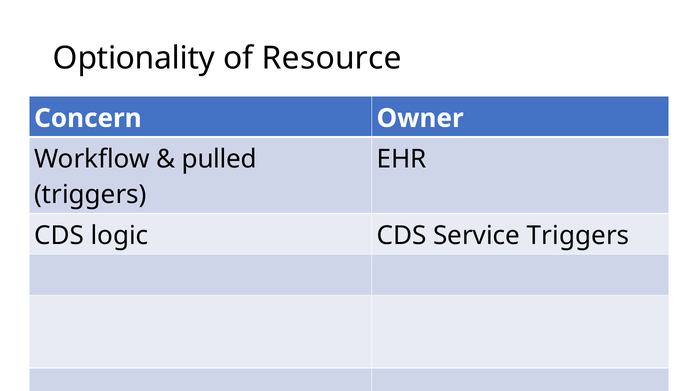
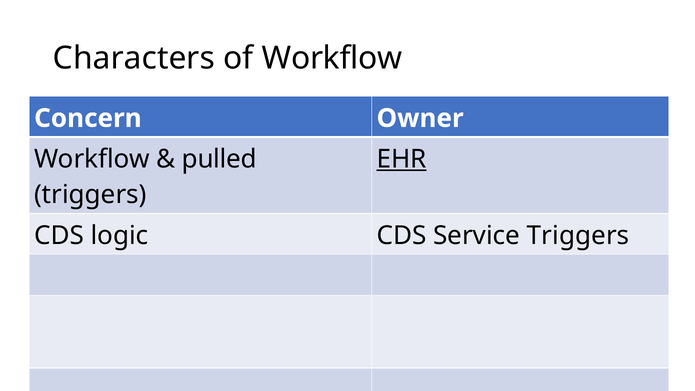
Optionality: Optionality -> Characters
of Resource: Resource -> Workflow
EHR underline: none -> present
